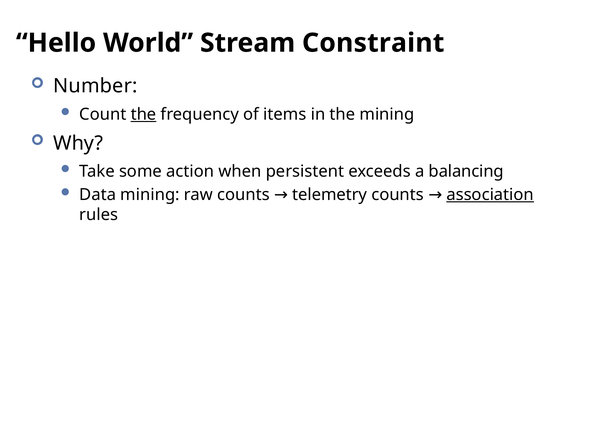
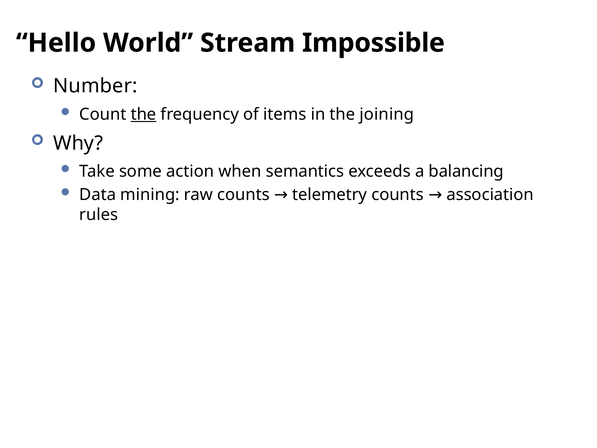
Constraint: Constraint -> Impossible
the mining: mining -> joining
persistent: persistent -> semantics
association underline: present -> none
